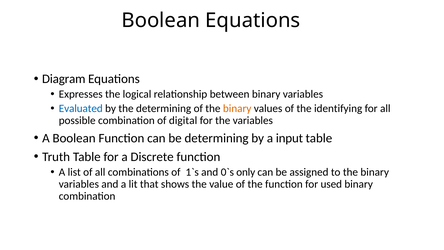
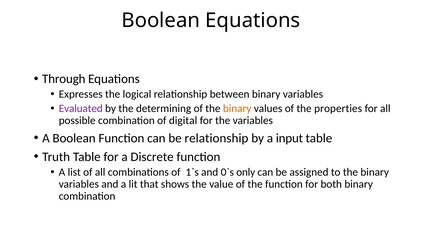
Diagram: Diagram -> Through
Evaluated colour: blue -> purple
identifying: identifying -> properties
be determining: determining -> relationship
used: used -> both
